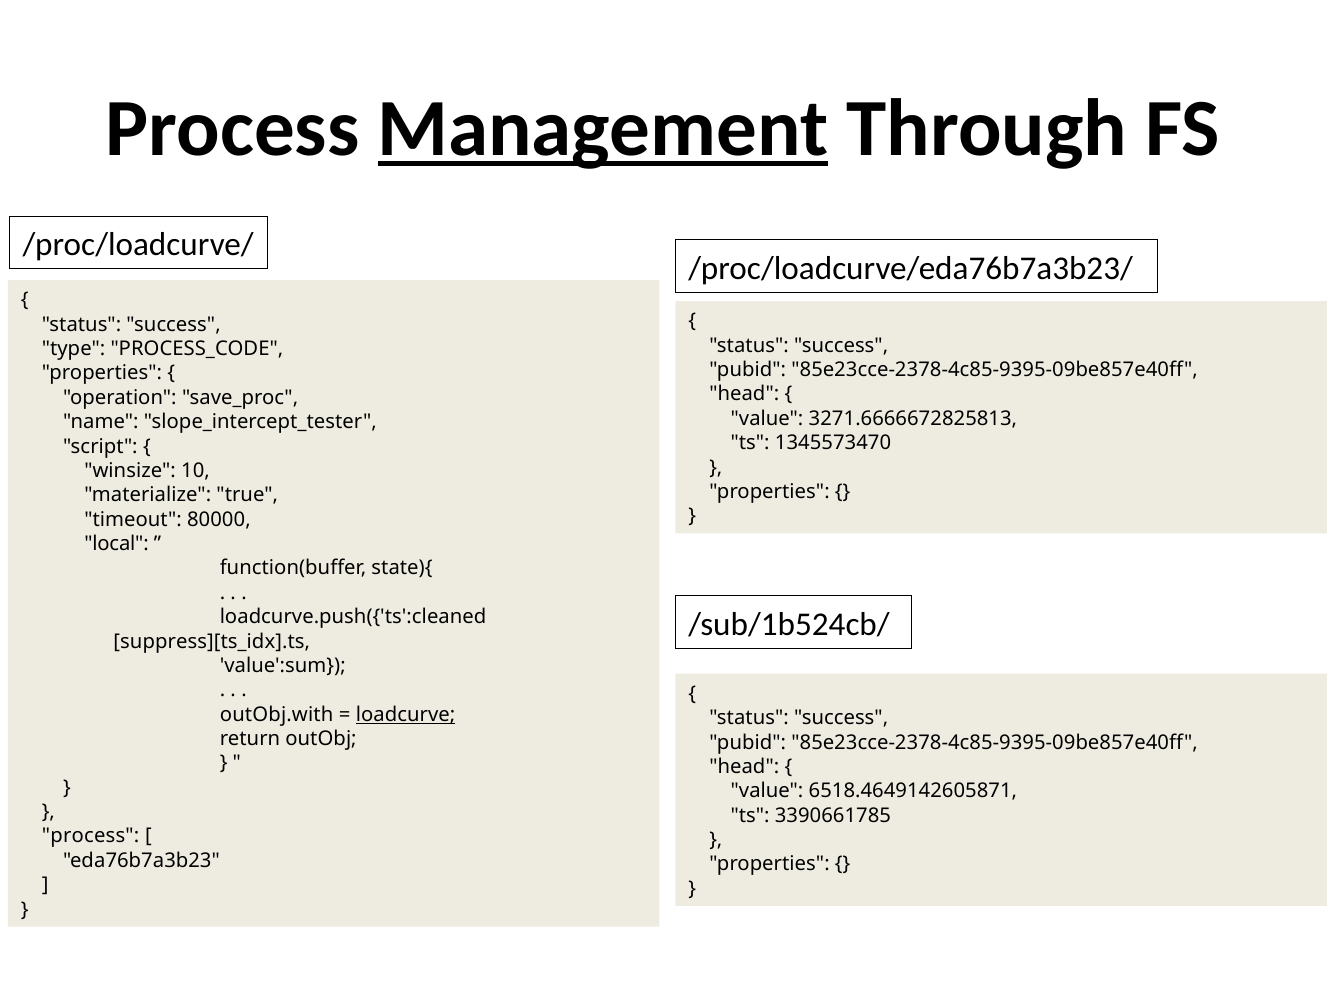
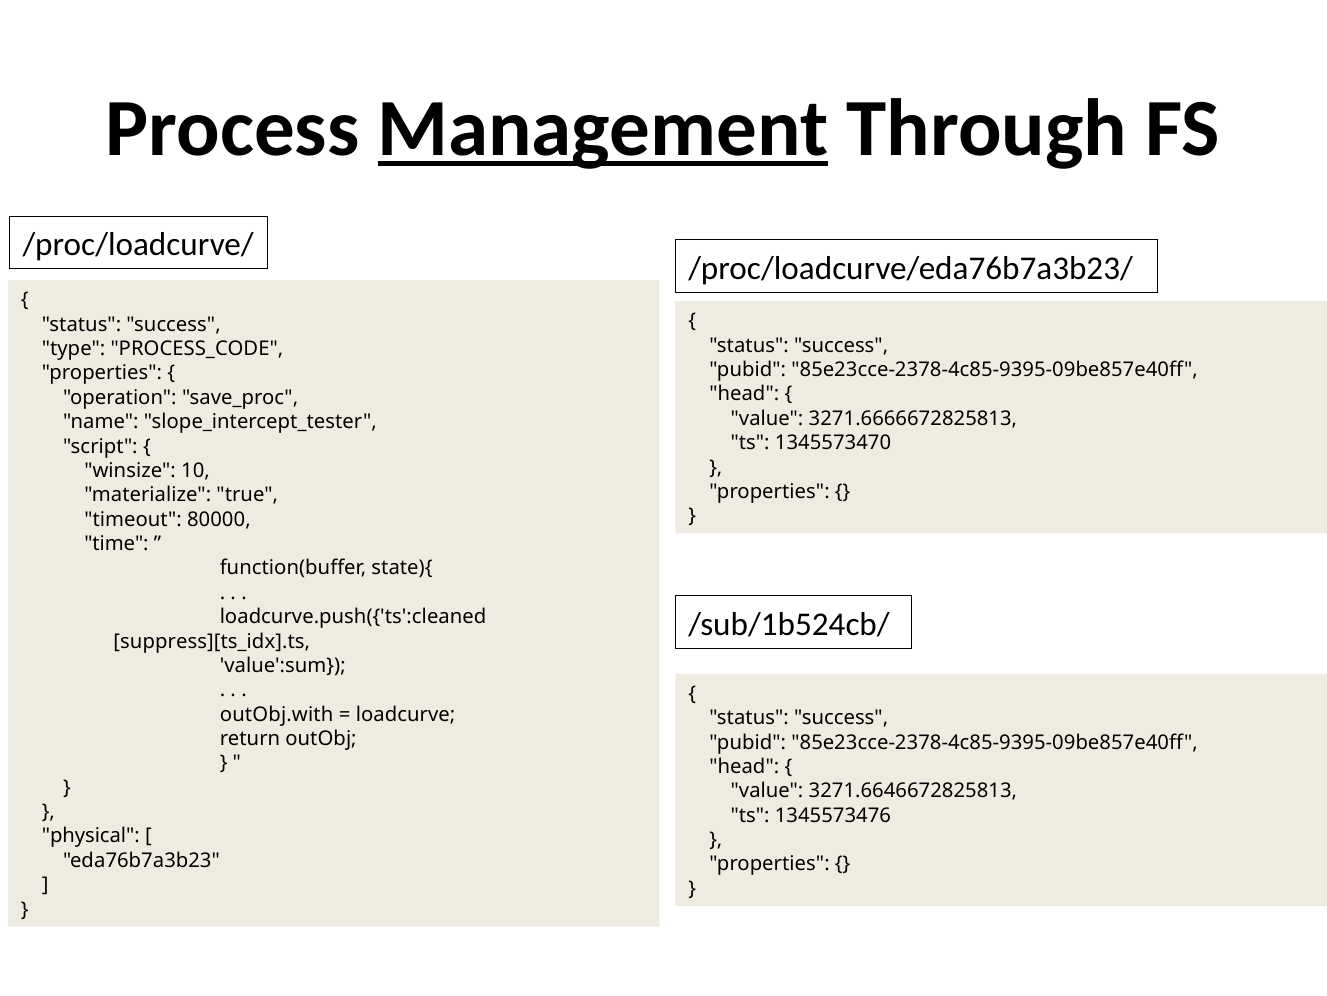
local: local -> time
loadcurve underline: present -> none
6518.4649142605871: 6518.4649142605871 -> 3271.6646672825813
3390661785: 3390661785 -> 1345573476
process at (91, 836): process -> physical
